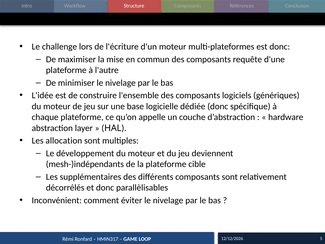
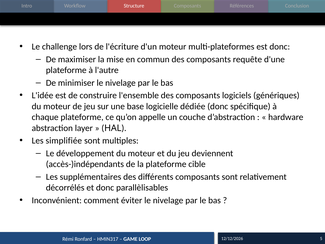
allocation: allocation -> simplifiée
mesh-)indépendants: mesh-)indépendants -> accès-)indépendants
